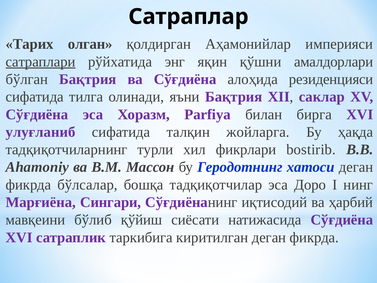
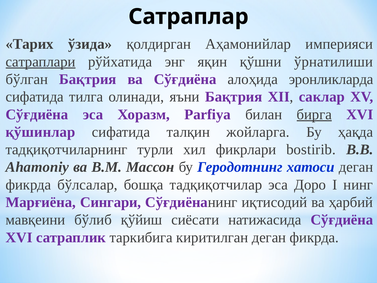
олган: олган -> ўзида
амалдорлари: амалдорлари -> ўрнатилиши
резиденцияси: резиденцияси -> эронликларда
бирга underline: none -> present
улуғланиб: улуғланиб -> қўшинлар
